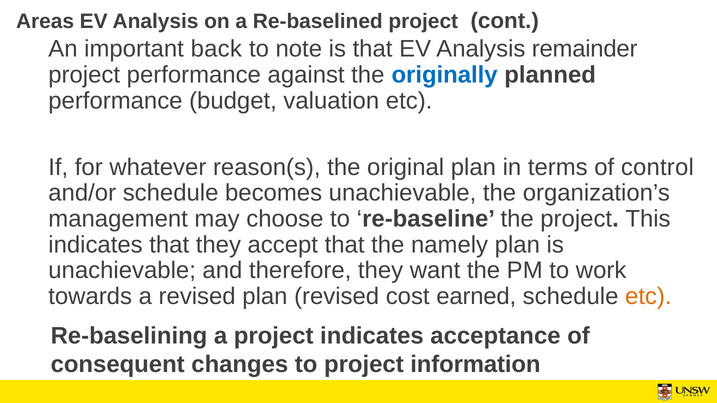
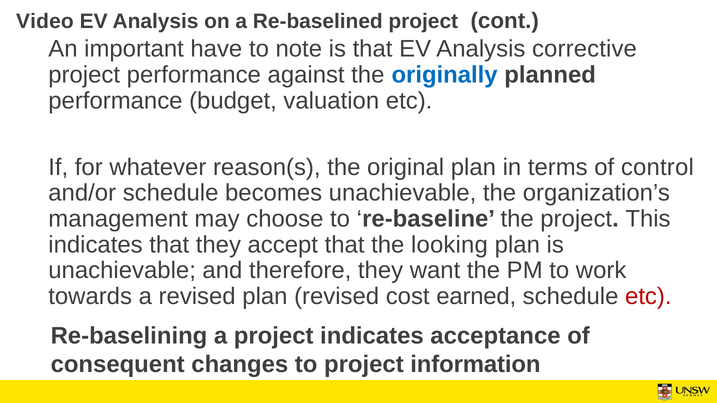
Areas: Areas -> Video
back: back -> have
remainder: remainder -> corrective
namely: namely -> looking
etc at (648, 296) colour: orange -> red
